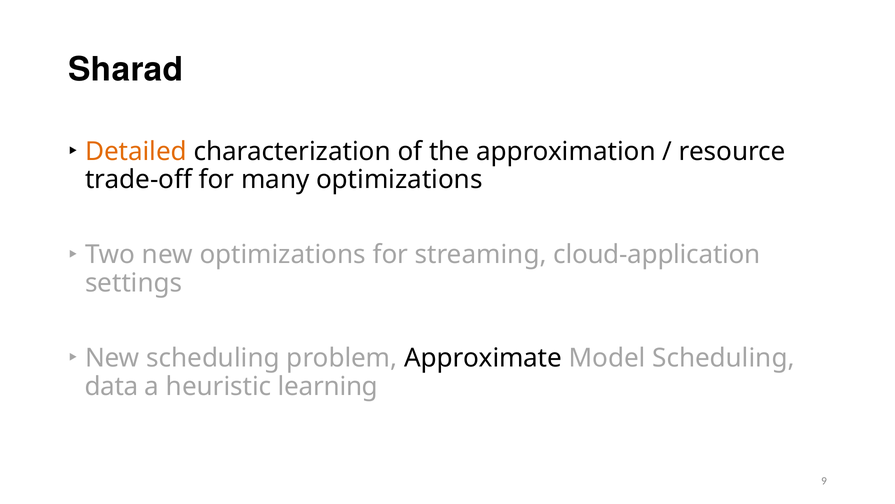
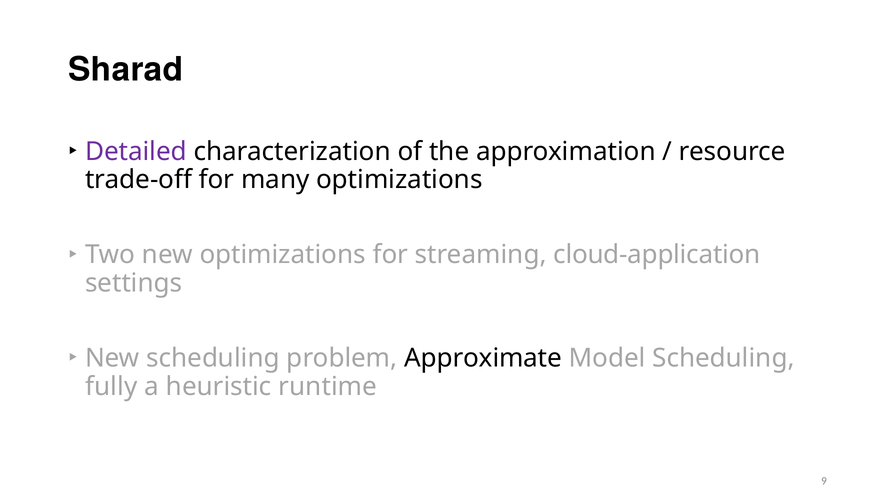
Detailed colour: orange -> purple
data: data -> fully
learning: learning -> runtime
